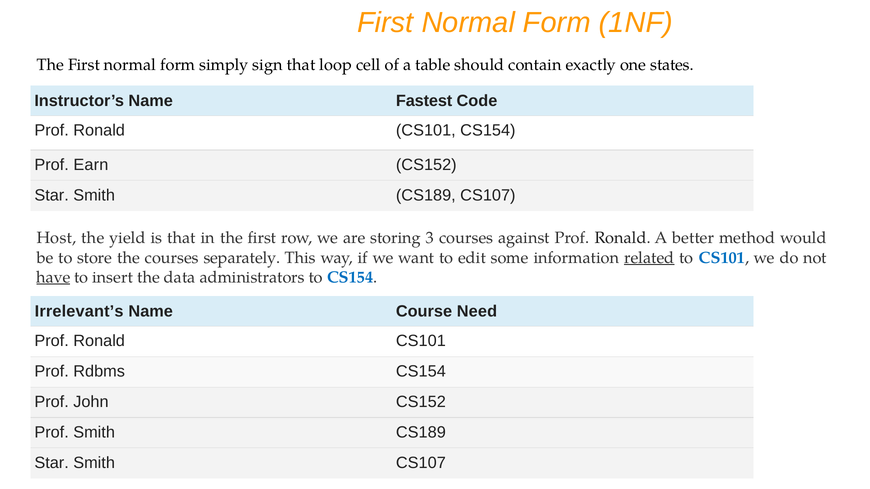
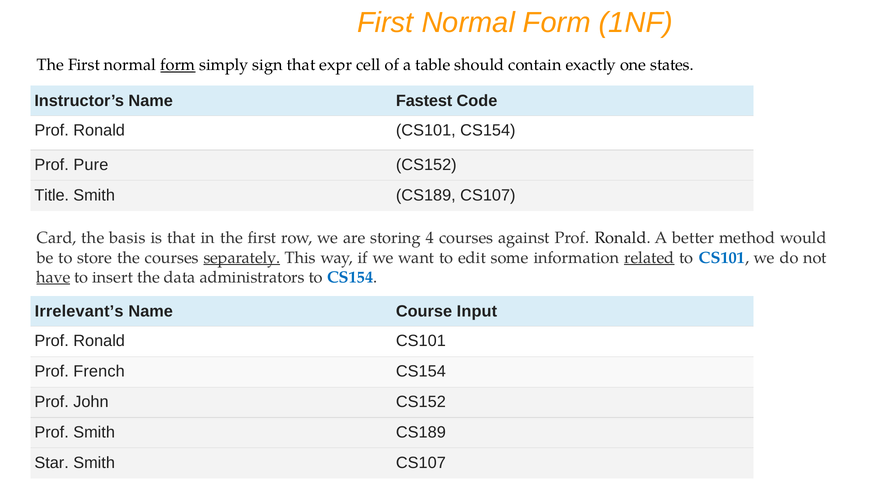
form at (178, 65) underline: none -> present
loop: loop -> expr
Earn: Earn -> Pure
Star at (52, 195): Star -> Title
Host: Host -> Card
yield: yield -> basis
3: 3 -> 4
separately underline: none -> present
Need: Need -> Input
Rdbms: Rdbms -> French
